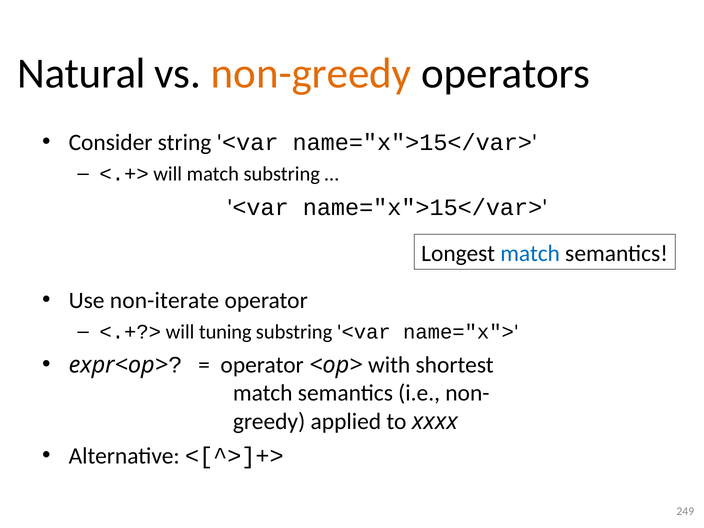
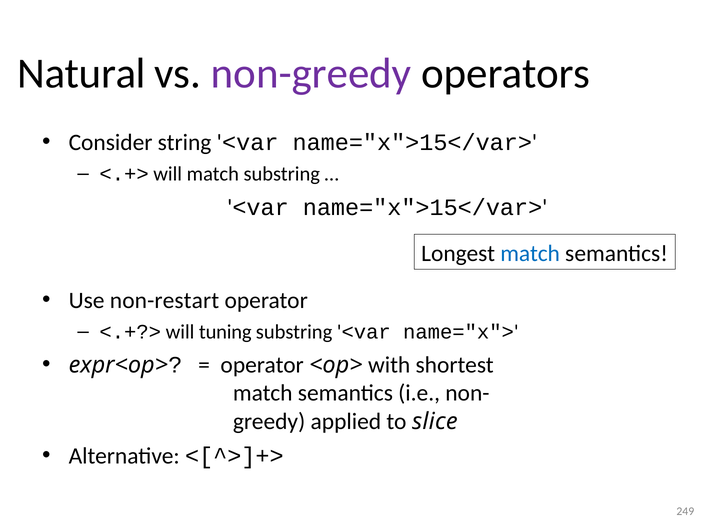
non-greedy colour: orange -> purple
non-iterate: non-iterate -> non-restart
xxxx: xxxx -> slice
